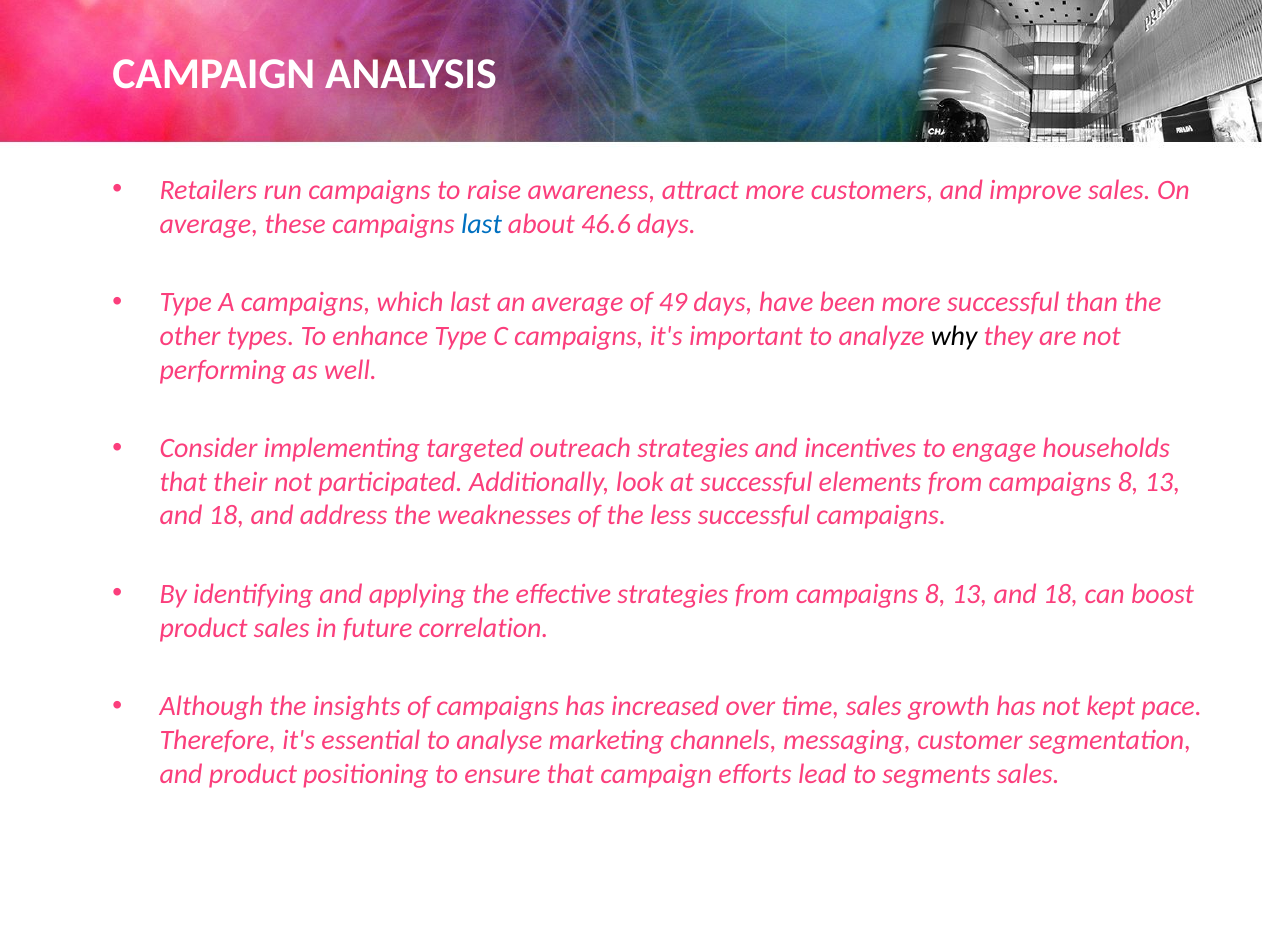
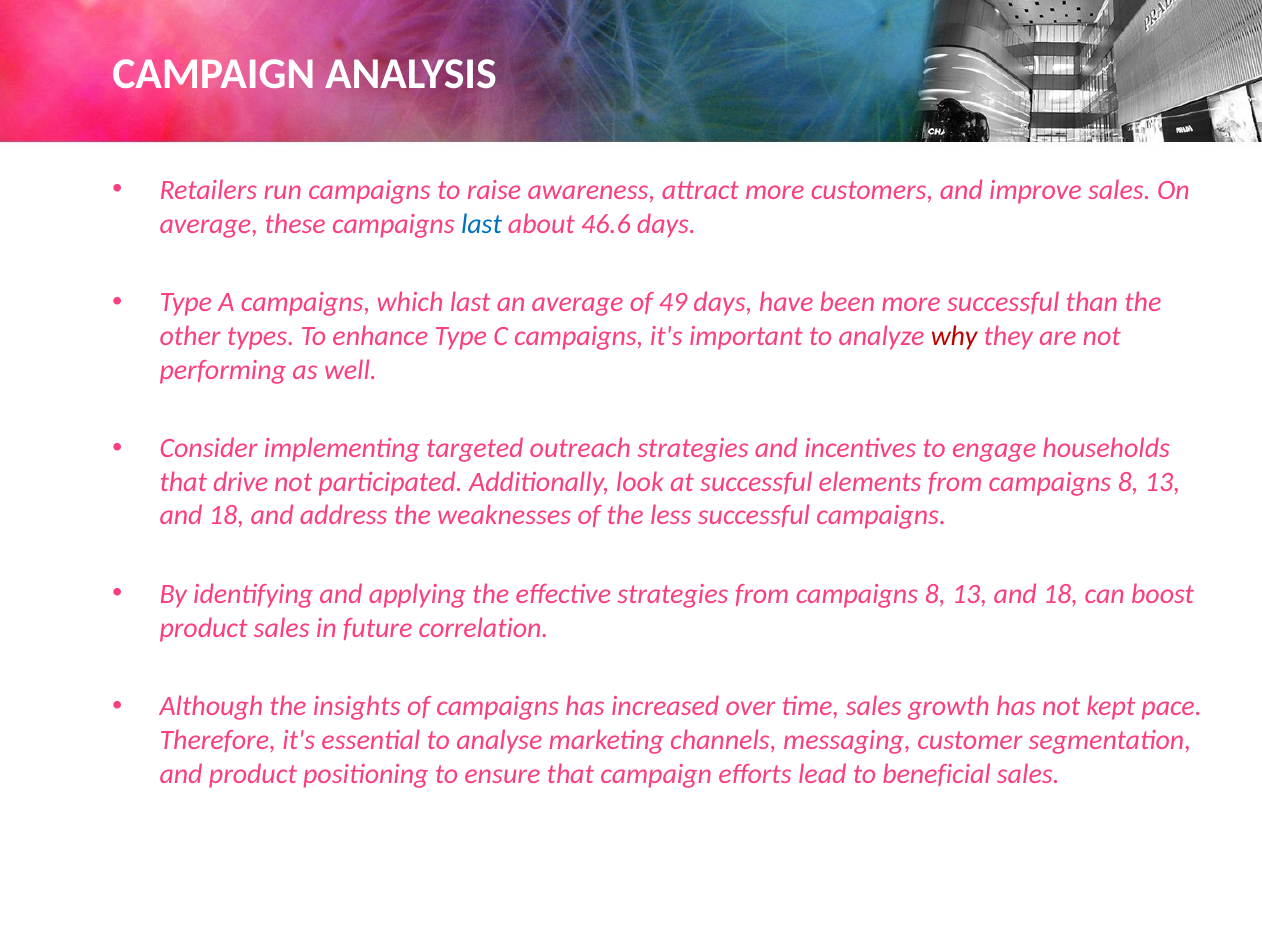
why colour: black -> red
their: their -> drive
segments: segments -> beneficial
